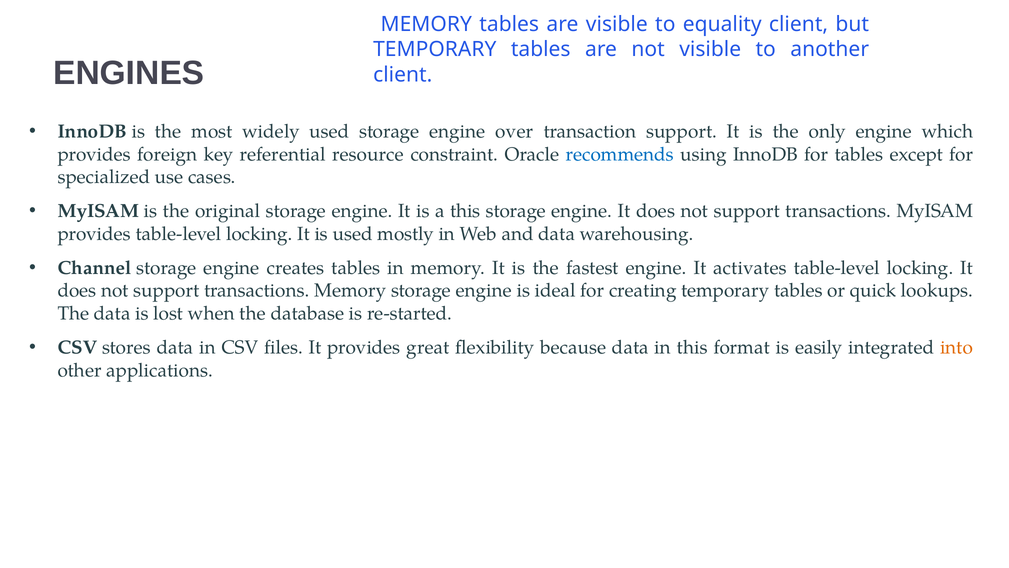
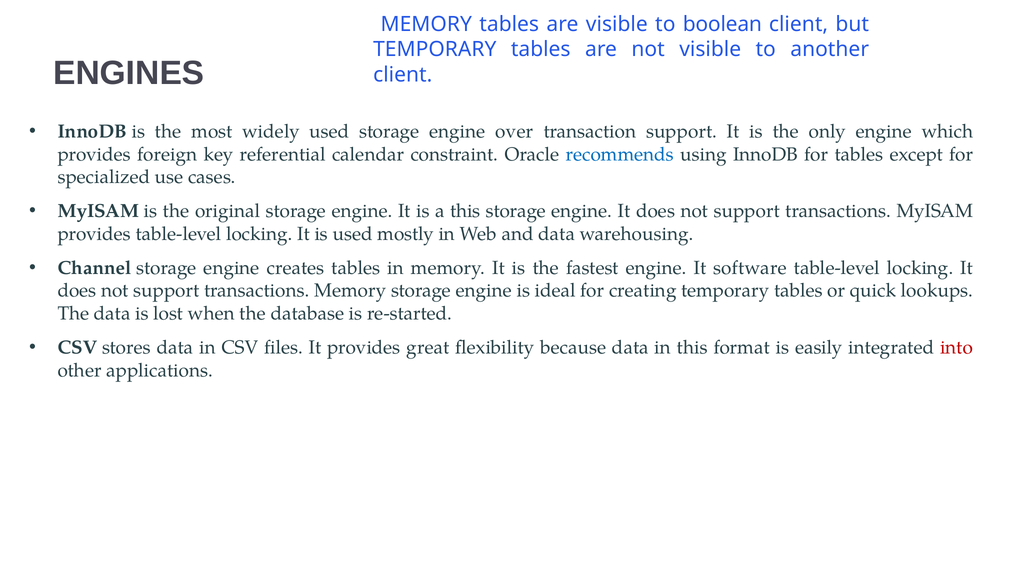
equality: equality -> boolean
resource: resource -> calendar
activates: activates -> software
into colour: orange -> red
